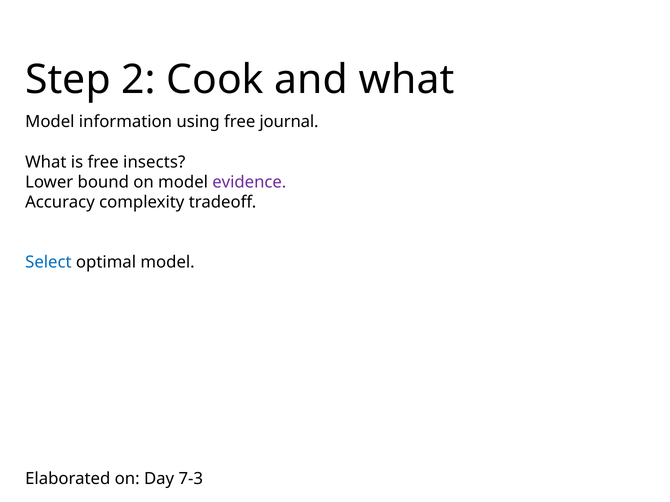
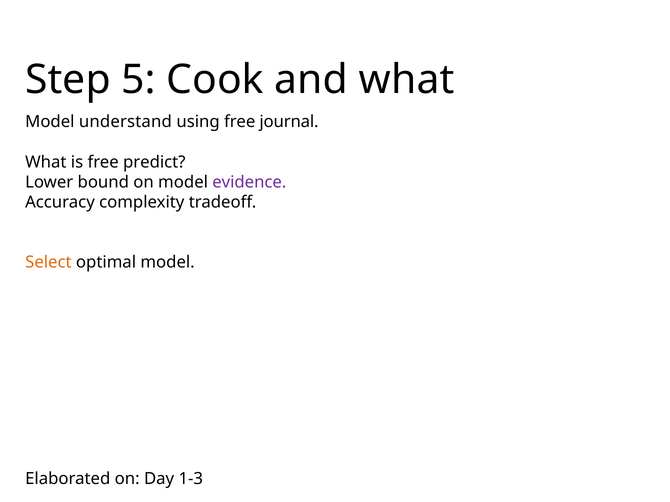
2: 2 -> 5
information: information -> understand
insects: insects -> predict
Select colour: blue -> orange
7-3: 7-3 -> 1-3
